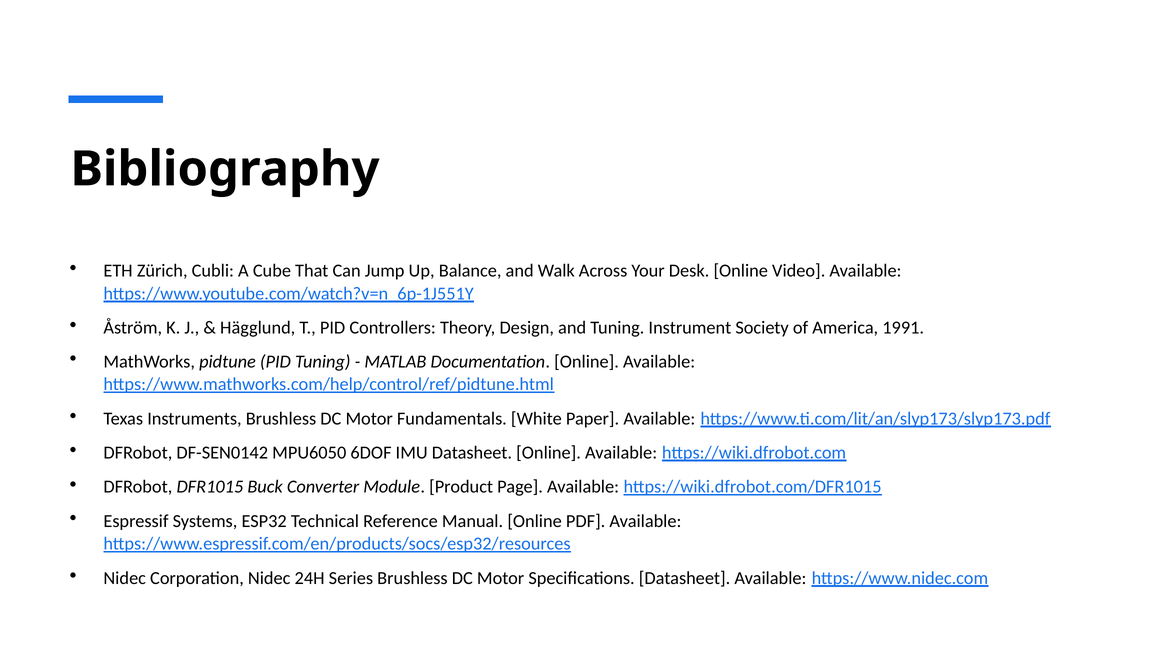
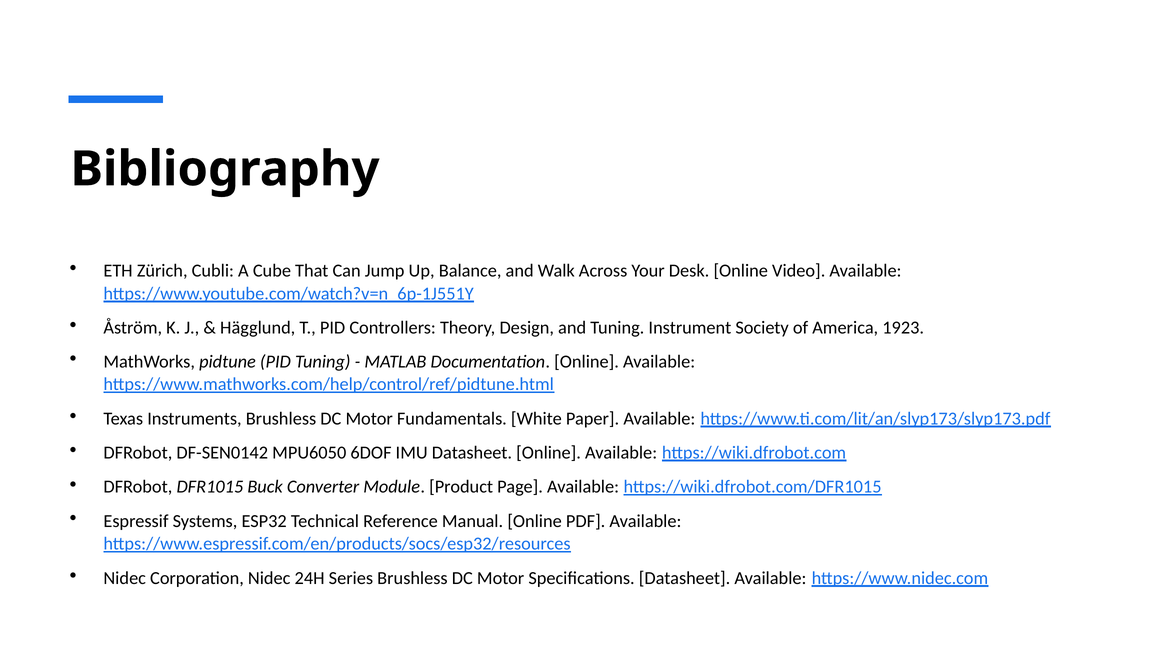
1991: 1991 -> 1923
